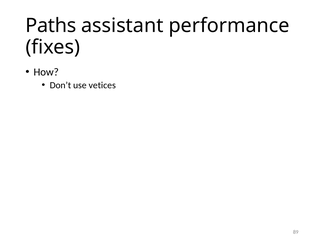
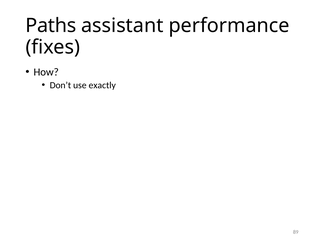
vetices: vetices -> exactly
